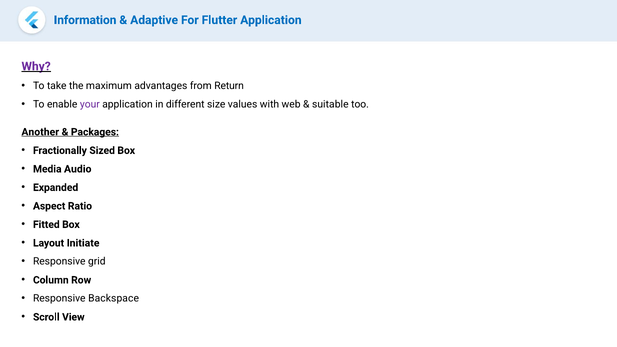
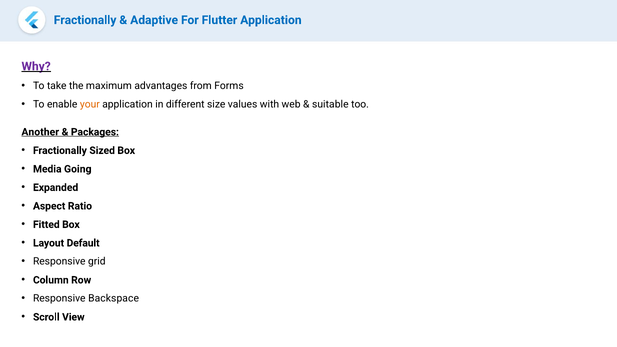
Information at (85, 20): Information -> Fractionally
Return: Return -> Forms
your colour: purple -> orange
Audio: Audio -> Going
Initiate: Initiate -> Default
